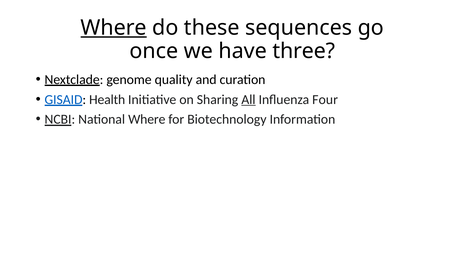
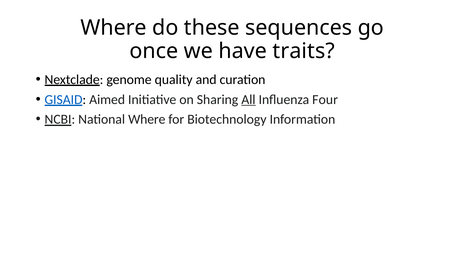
Where at (114, 28) underline: present -> none
three: three -> traits
Health: Health -> Aimed
